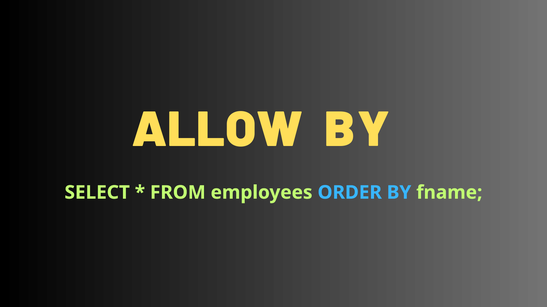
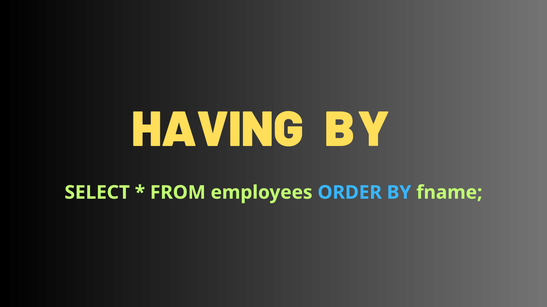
ALLOW: ALLOW -> HAVING
